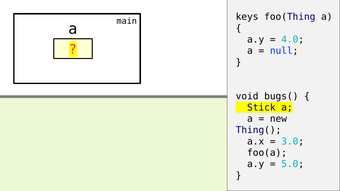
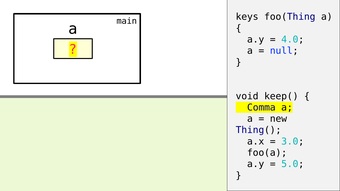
bugs(: bugs( -> keep(
Stick: Stick -> Comma
